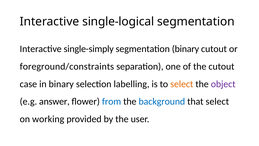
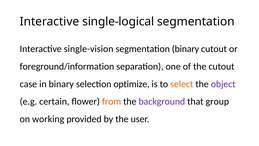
single-simply: single-simply -> single-vision
foreground/constraints: foreground/constraints -> foreground/information
labelling: labelling -> optimize
answer: answer -> certain
from colour: blue -> orange
background colour: blue -> purple
that select: select -> group
